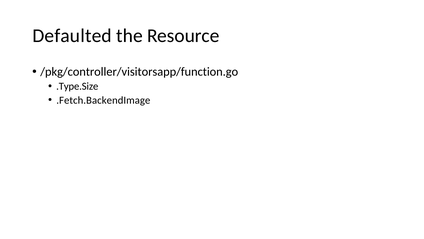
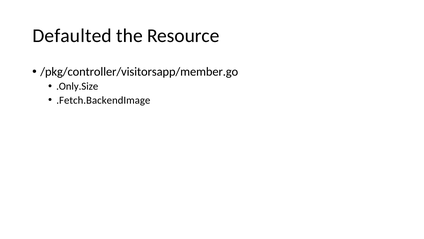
/pkg/controller/visitorsapp/function.go: /pkg/controller/visitorsapp/function.go -> /pkg/controller/visitorsapp/member.go
.Type.Size: .Type.Size -> .Only.Size
